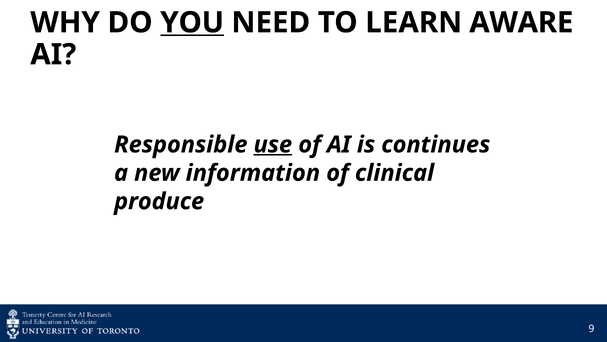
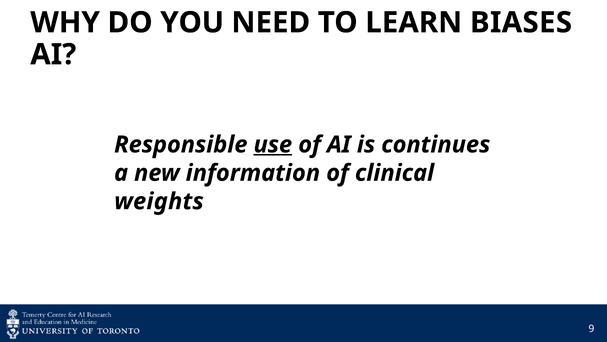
YOU underline: present -> none
AWARE: AWARE -> BIASES
produce: produce -> weights
